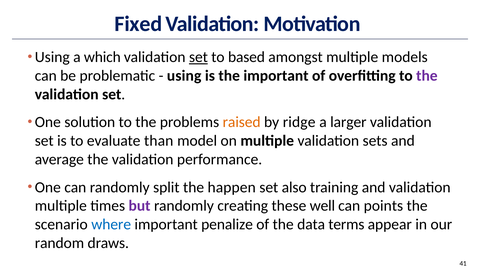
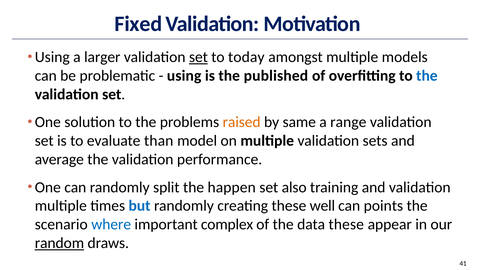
which: which -> larger
based: based -> today
the important: important -> published
the at (427, 76) colour: purple -> blue
ridge: ridge -> same
larger: larger -> range
but colour: purple -> blue
penalize: penalize -> complex
data terms: terms -> these
random underline: none -> present
